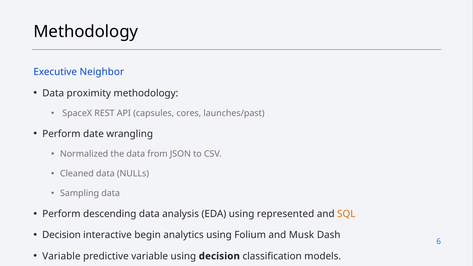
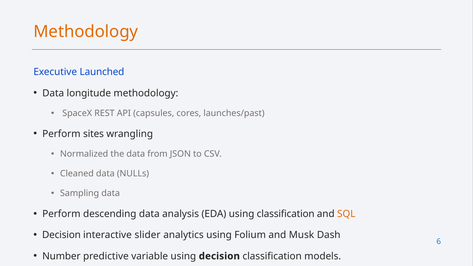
Methodology at (86, 32) colour: black -> orange
Neighbor: Neighbor -> Launched
proximity: proximity -> longitude
date: date -> sites
using represented: represented -> classification
begin: begin -> slider
Variable at (61, 256): Variable -> Number
